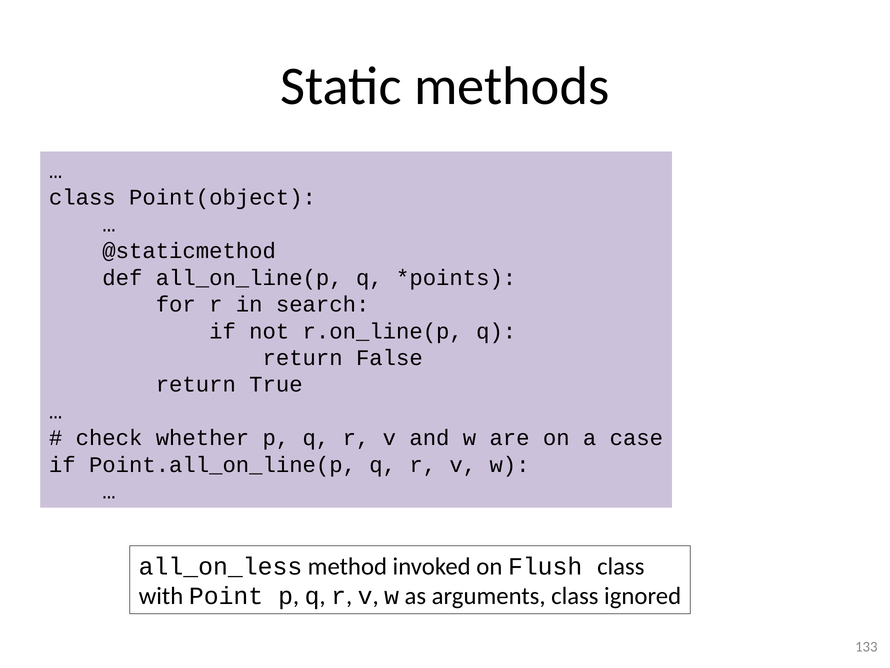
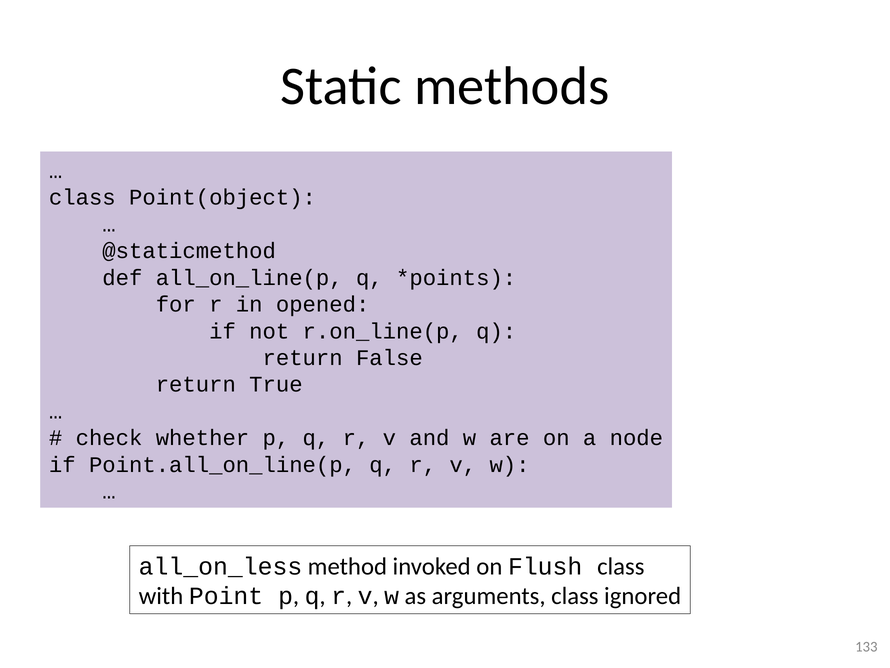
search: search -> opened
case: case -> node
